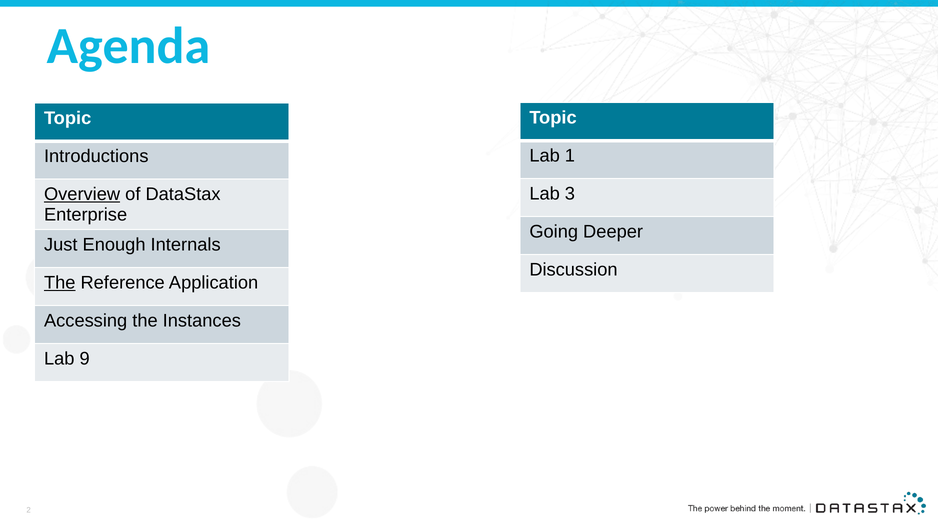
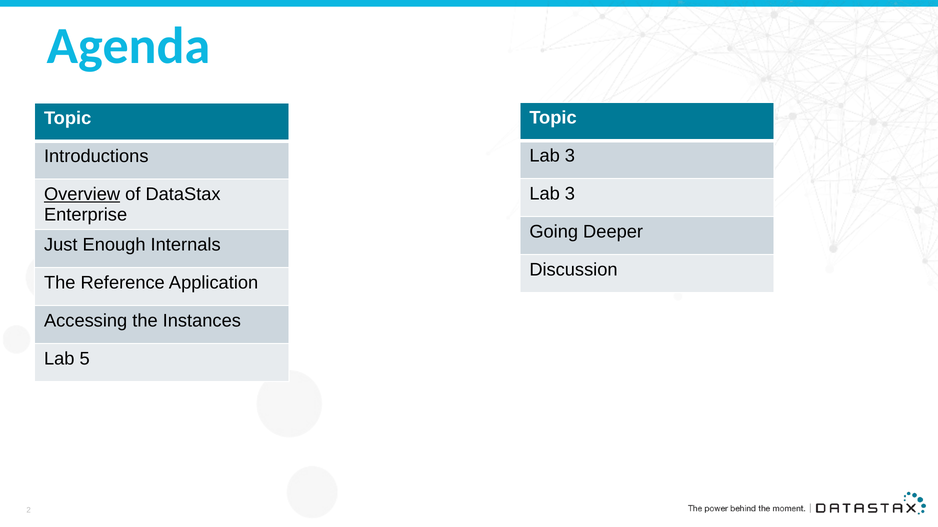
1 at (570, 156): 1 -> 3
The at (60, 283) underline: present -> none
9: 9 -> 5
